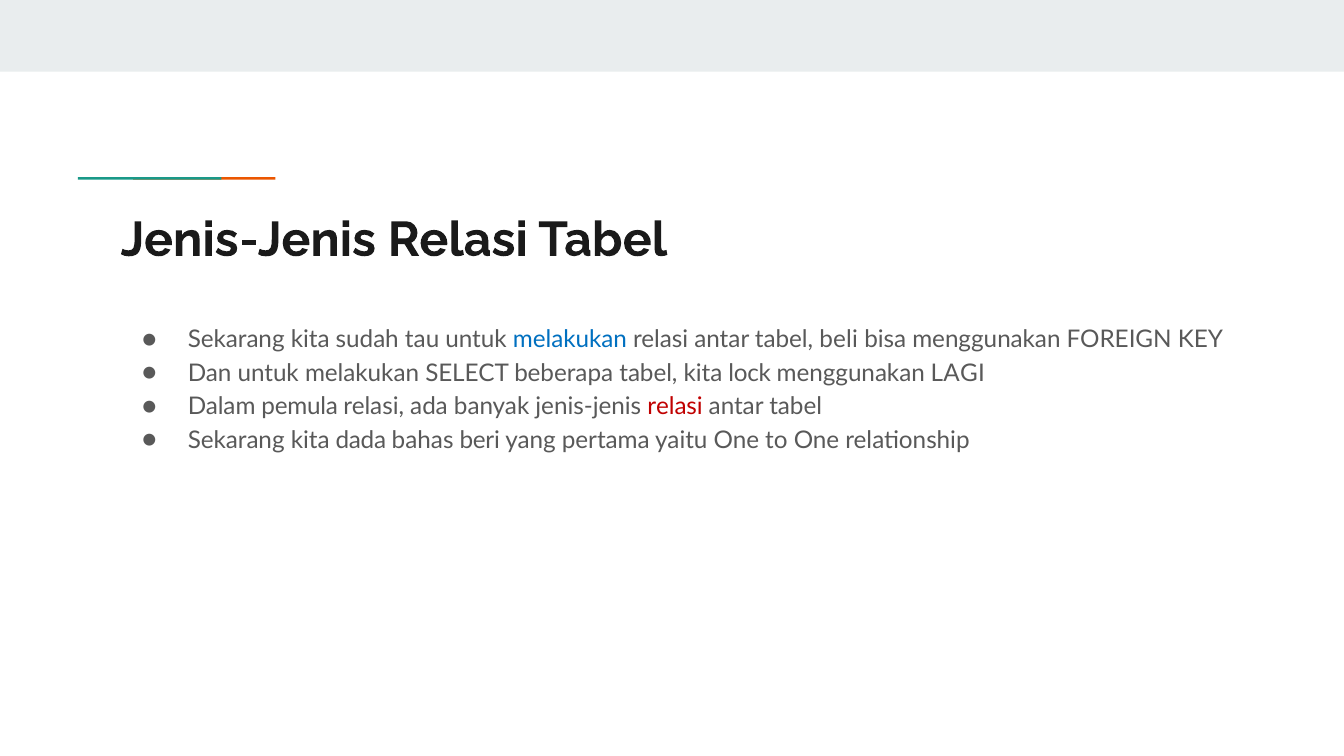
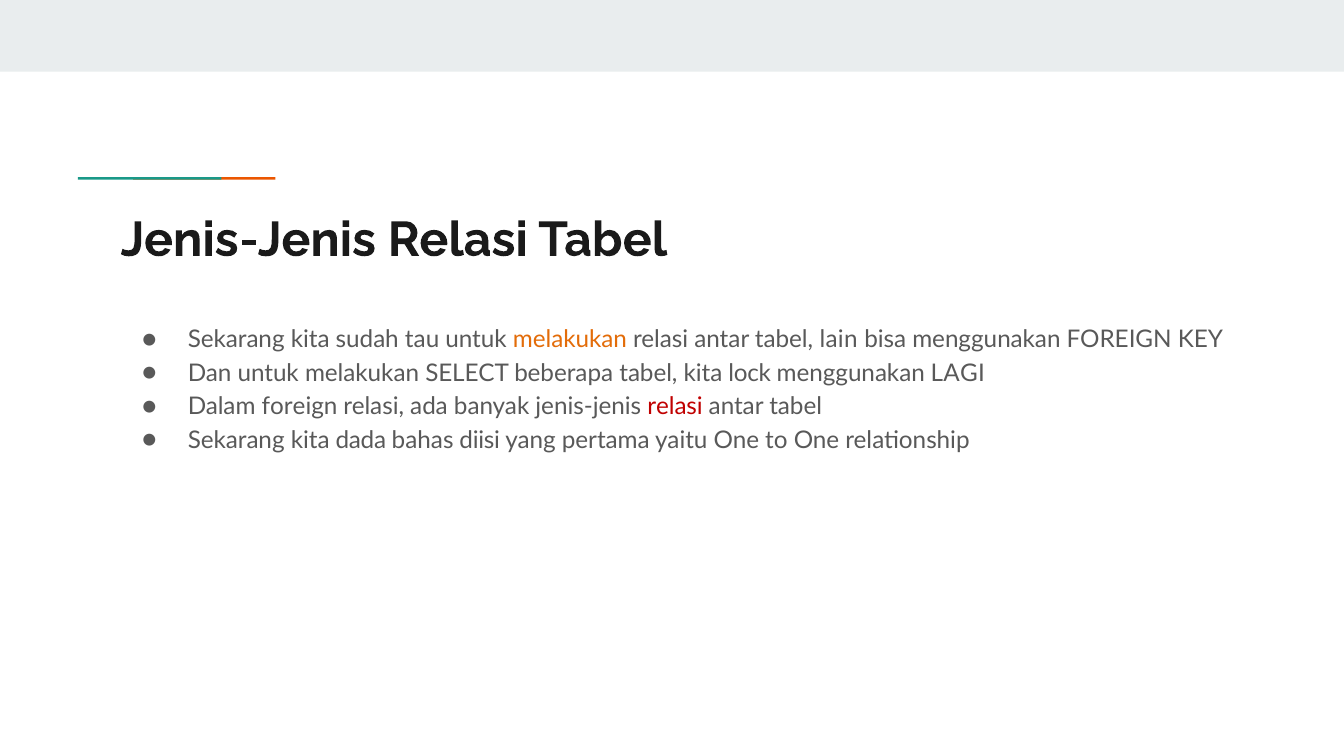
melakukan at (570, 340) colour: blue -> orange
beli: beli -> lain
Dalam pemula: pemula -> foreign
beri: beri -> diisi
